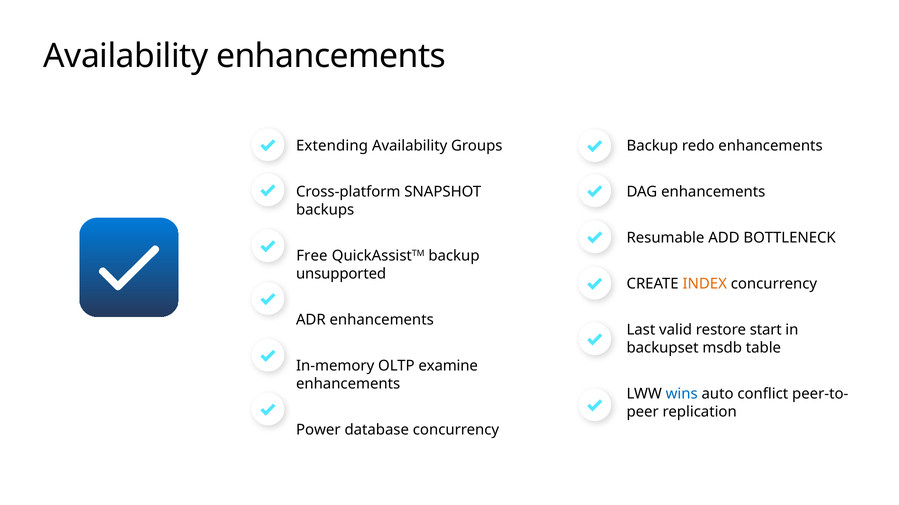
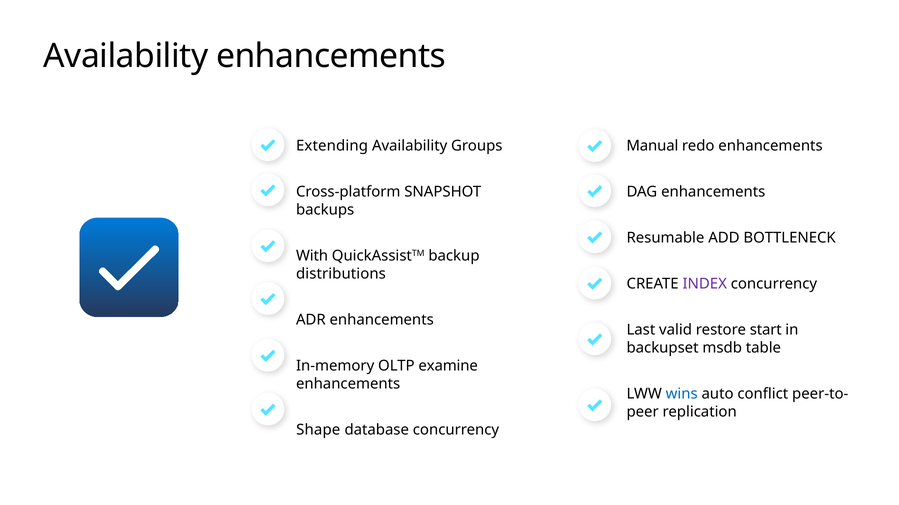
Backup at (652, 146): Backup -> Manual
Free: Free -> With
unsupported: unsupported -> distributions
INDEX colour: orange -> purple
Power: Power -> Shape
